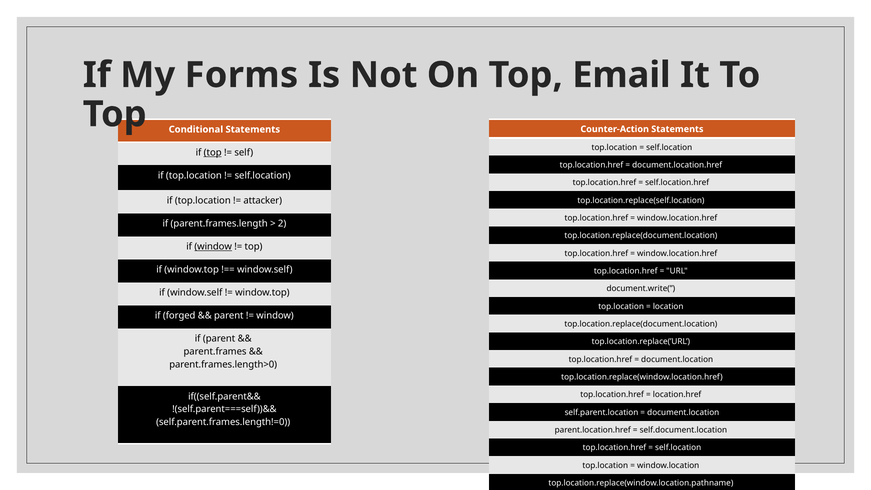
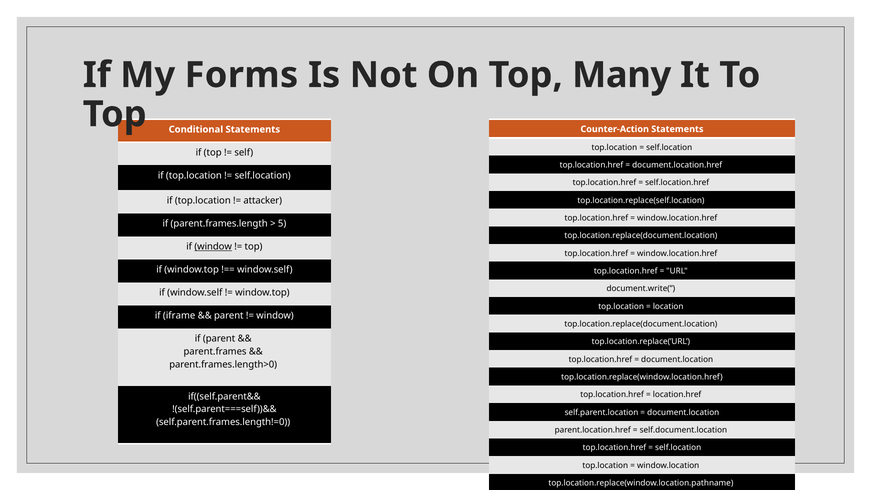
Email: Email -> Many
top at (213, 152) underline: present -> none
2: 2 -> 5
forged: forged -> iframe
